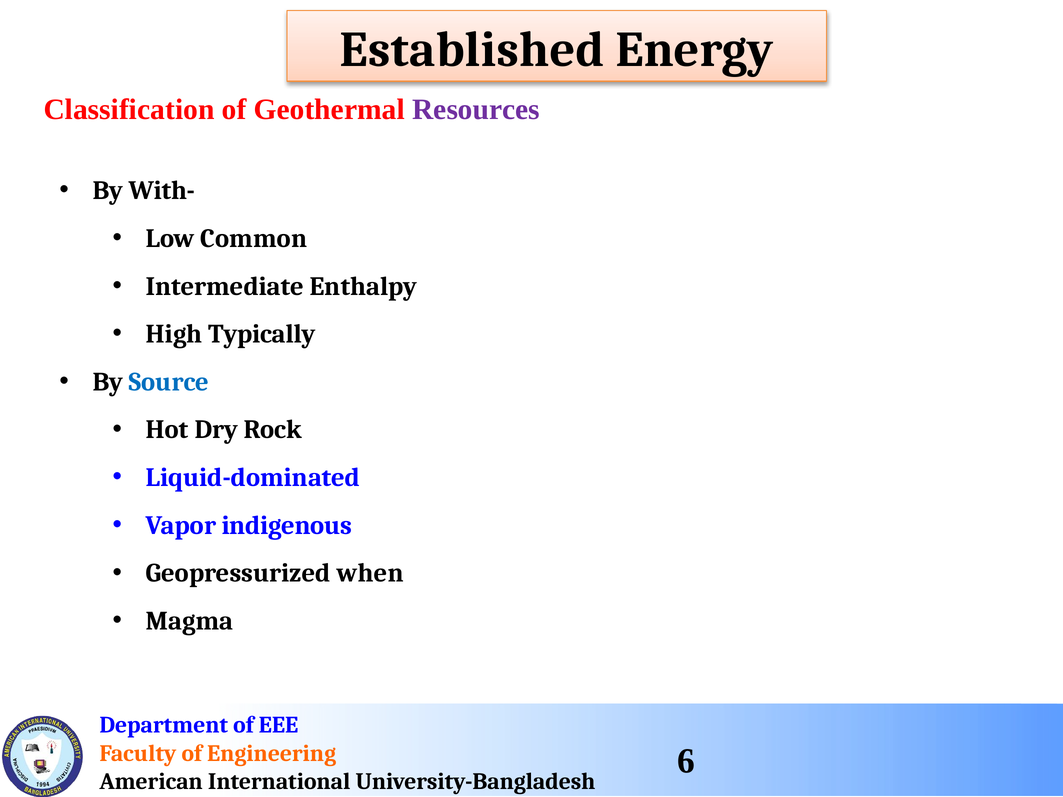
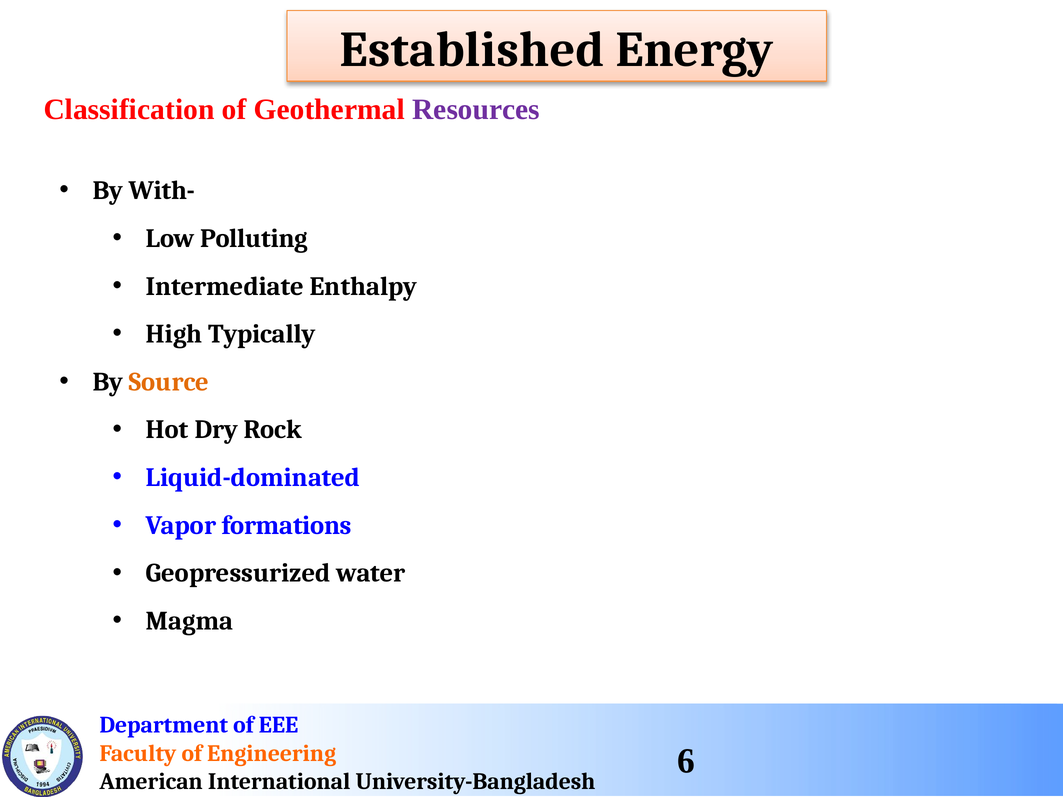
Common: Common -> Polluting
Source colour: blue -> orange
indigenous: indigenous -> formations
when: when -> water
